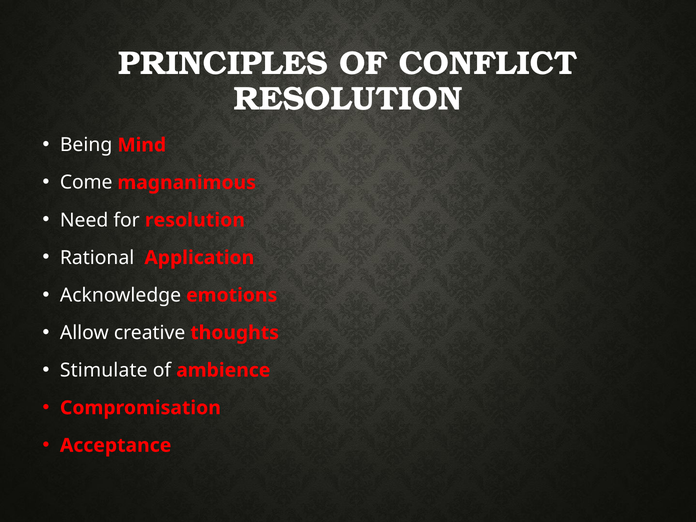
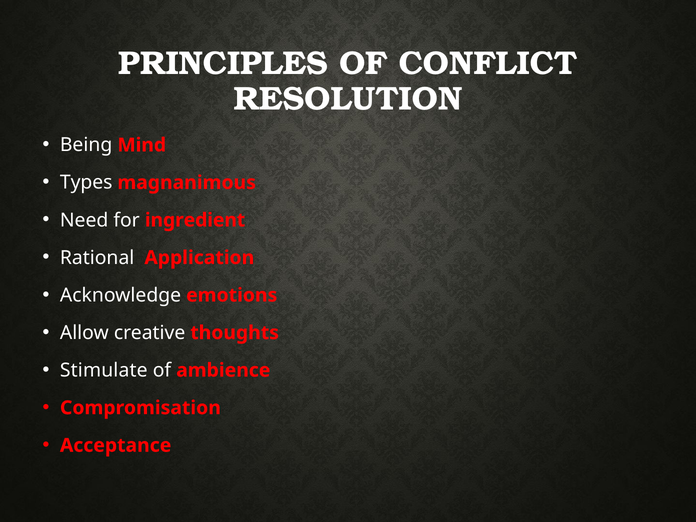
Come: Come -> Types
for resolution: resolution -> ingredient
